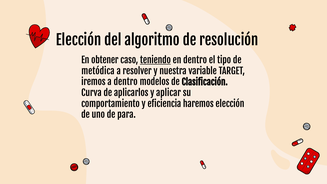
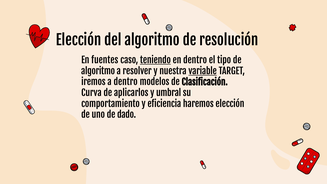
obtener: obtener -> fuentes
metódica at (98, 71): metódica -> algoritmo
variable underline: none -> present
aplicar: aplicar -> umbral
para: para -> dado
